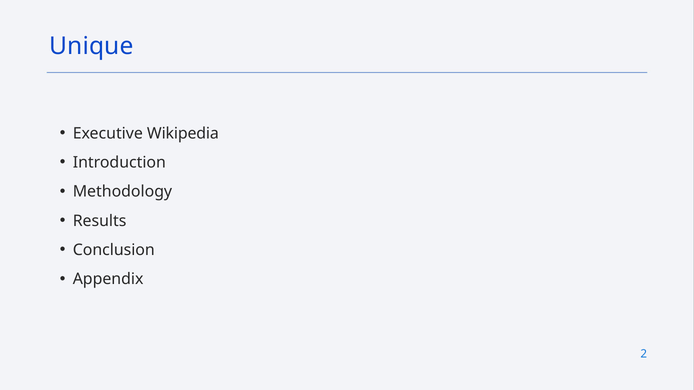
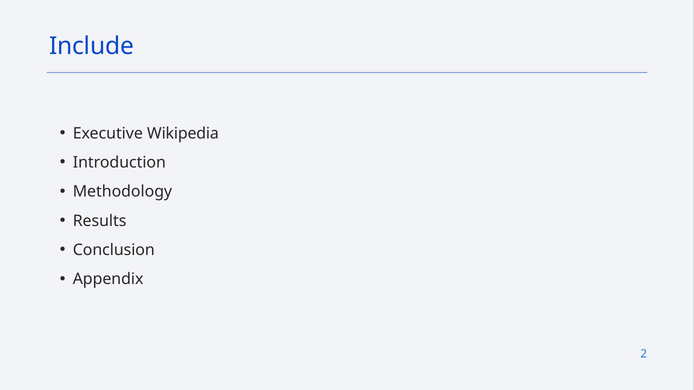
Unique: Unique -> Include
